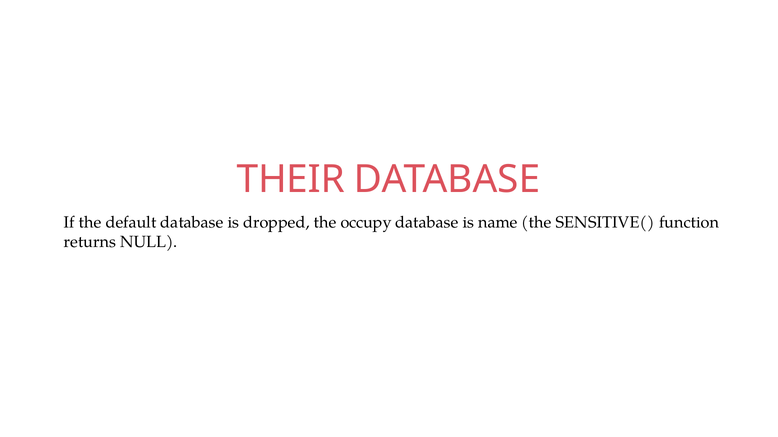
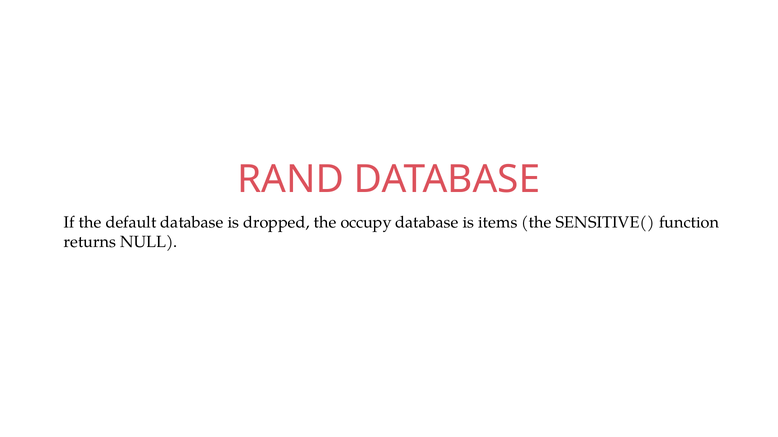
THEIR: THEIR -> RAND
name: name -> items
